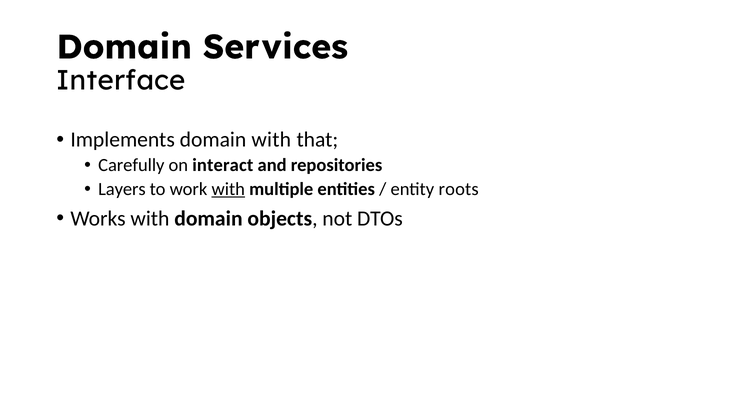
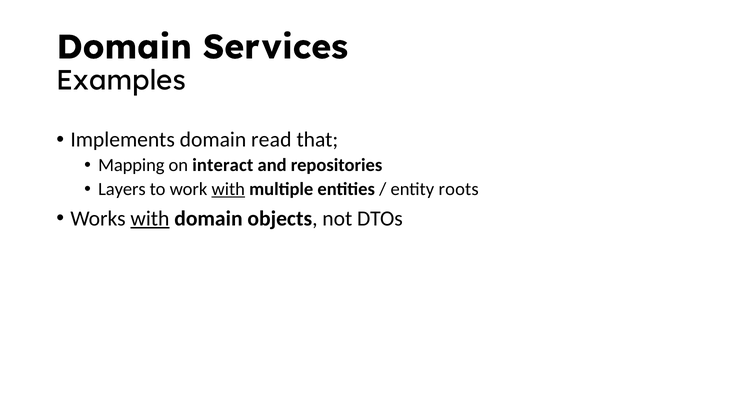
Interface: Interface -> Examples
domain with: with -> read
Carefully: Carefully -> Mapping
with at (150, 218) underline: none -> present
